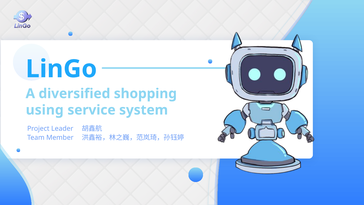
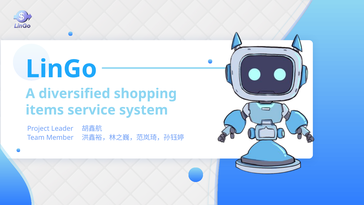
using: using -> items
